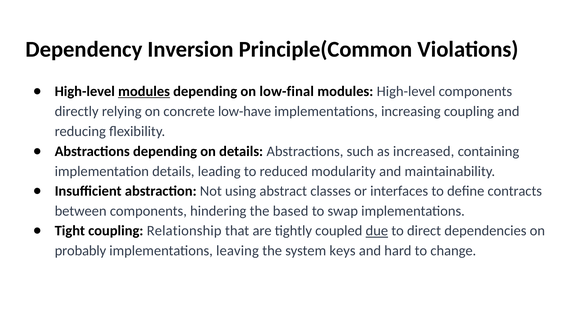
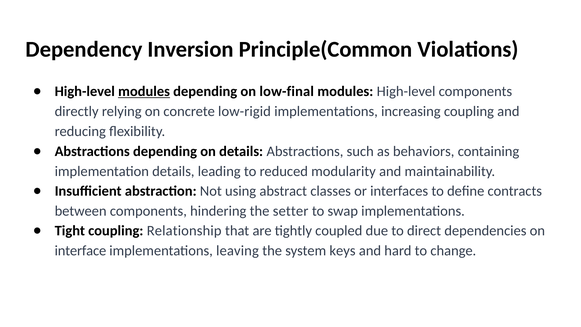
low-have: low-have -> low-rigid
increased: increased -> behaviors
based: based -> setter
due underline: present -> none
probably: probably -> interface
